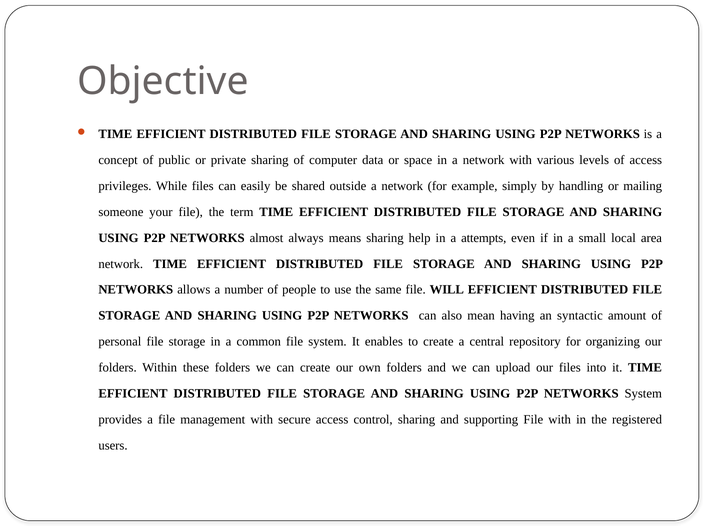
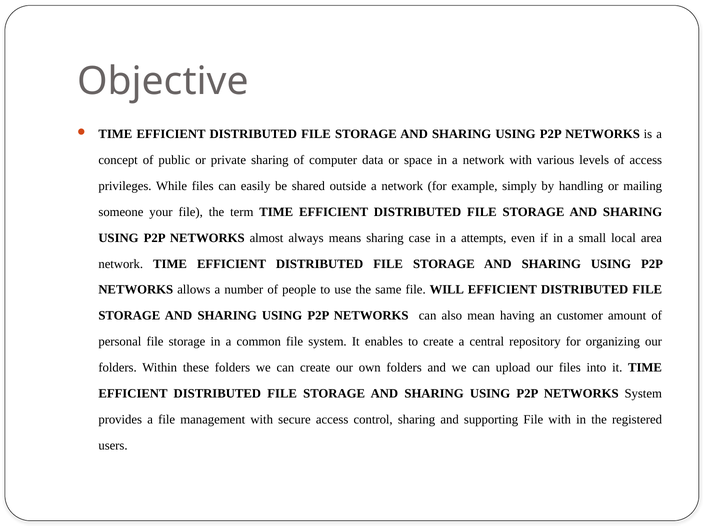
help: help -> case
syntactic: syntactic -> customer
